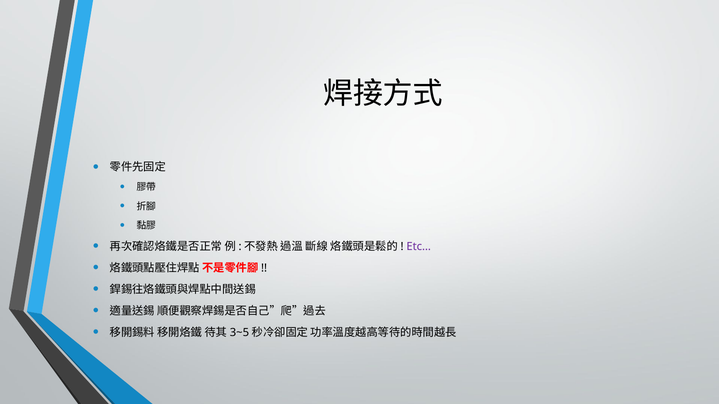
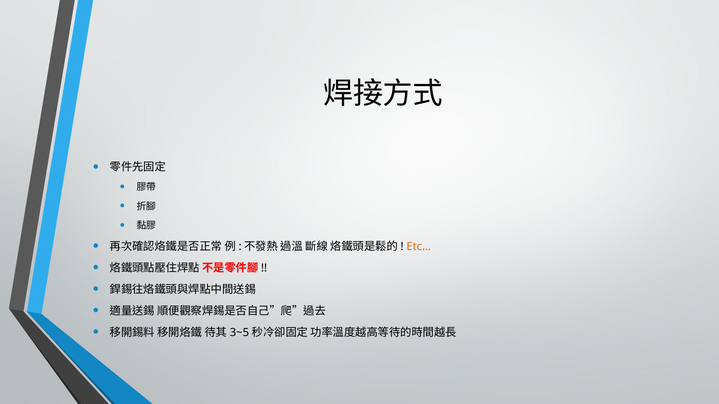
Etc… colour: purple -> orange
